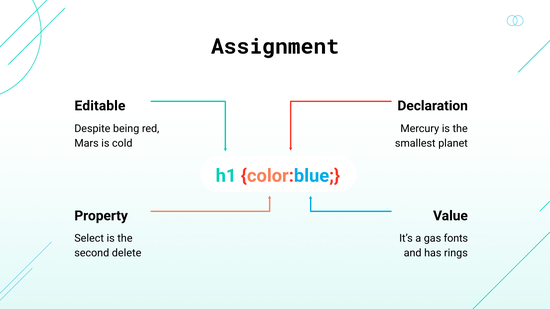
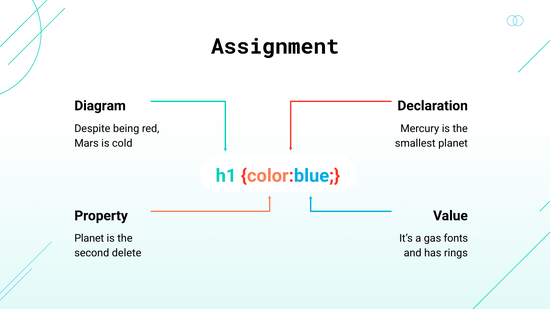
Editable: Editable -> Diagram
Select at (89, 239): Select -> Planet
